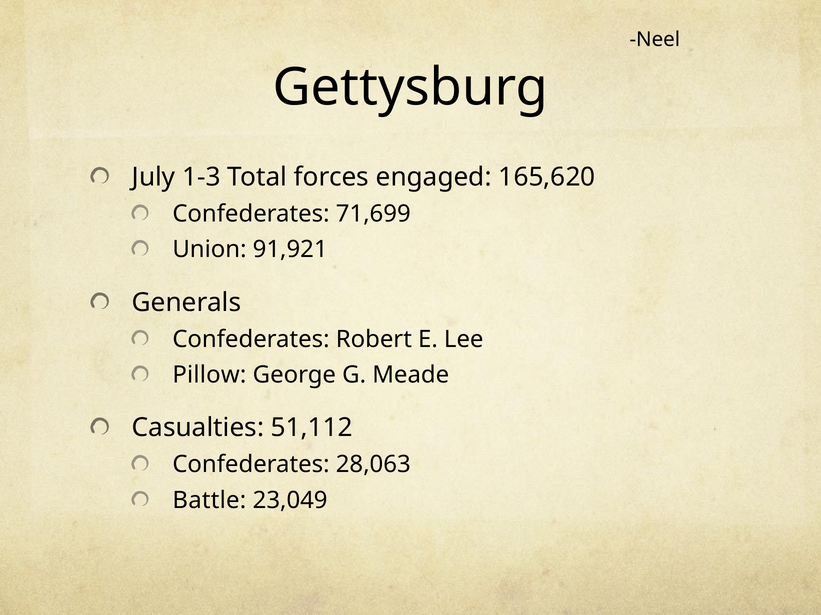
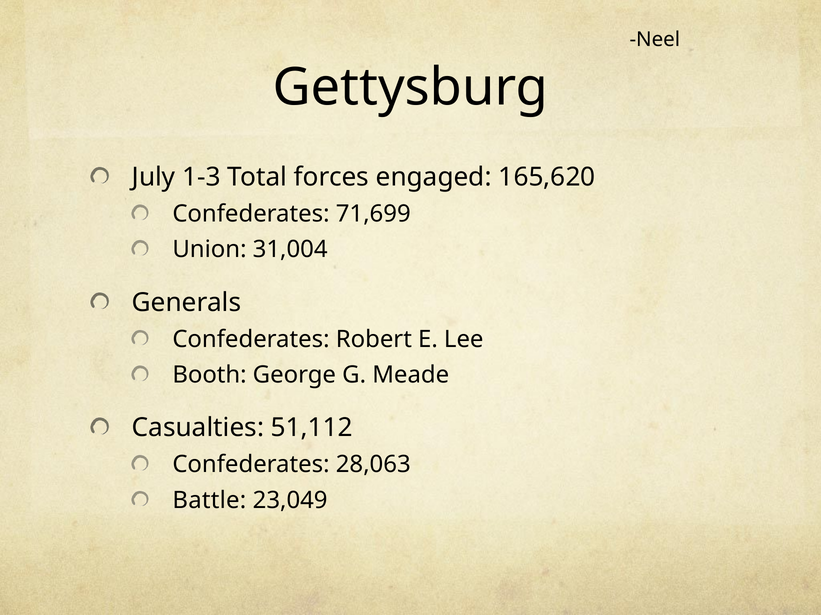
91,921: 91,921 -> 31,004
Pillow: Pillow -> Booth
